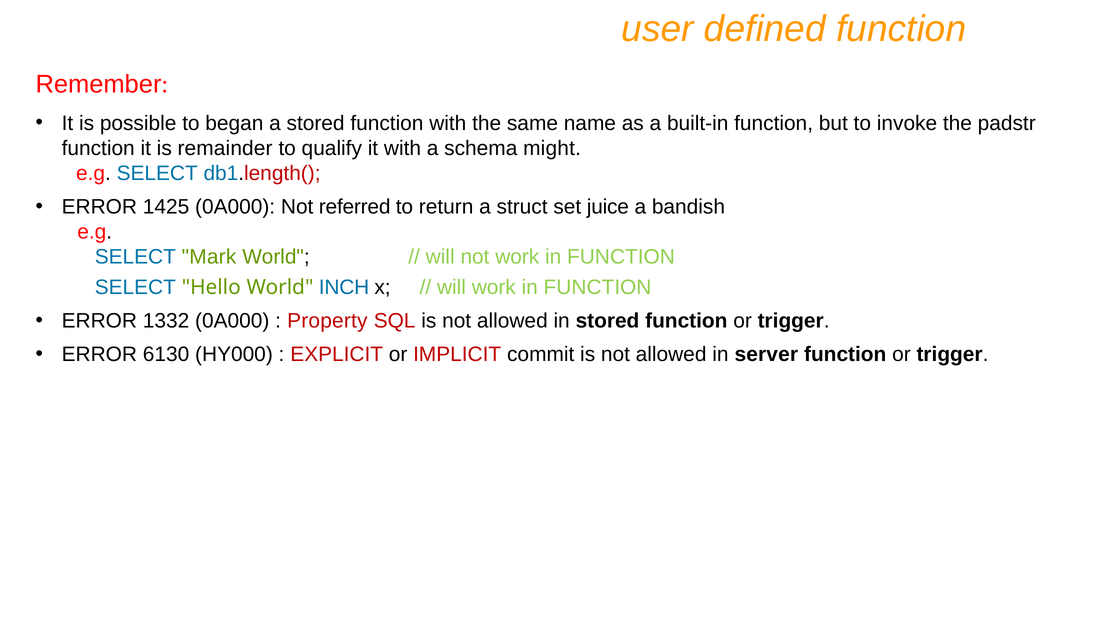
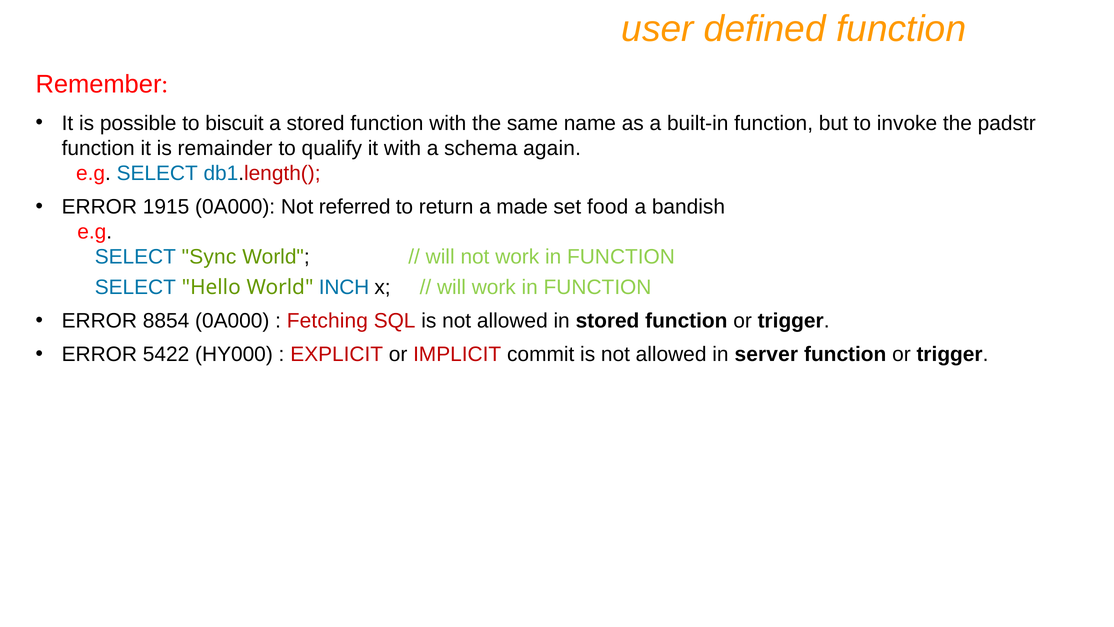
began: began -> biscuit
might: might -> again
1425: 1425 -> 1915
struct: struct -> made
juice: juice -> food
Mark: Mark -> Sync
1332: 1332 -> 8854
Property: Property -> Fetching
6130: 6130 -> 5422
